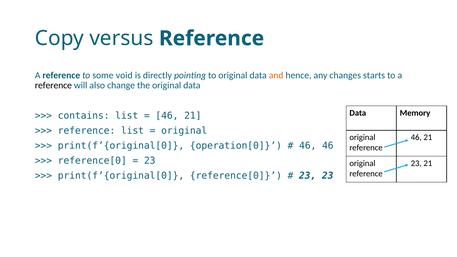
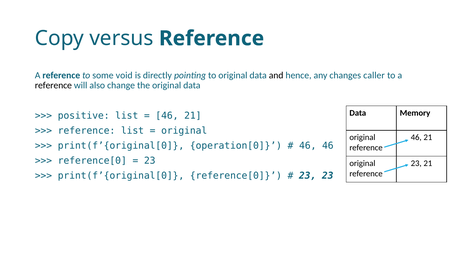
and colour: orange -> black
starts: starts -> caller
contains: contains -> positive
